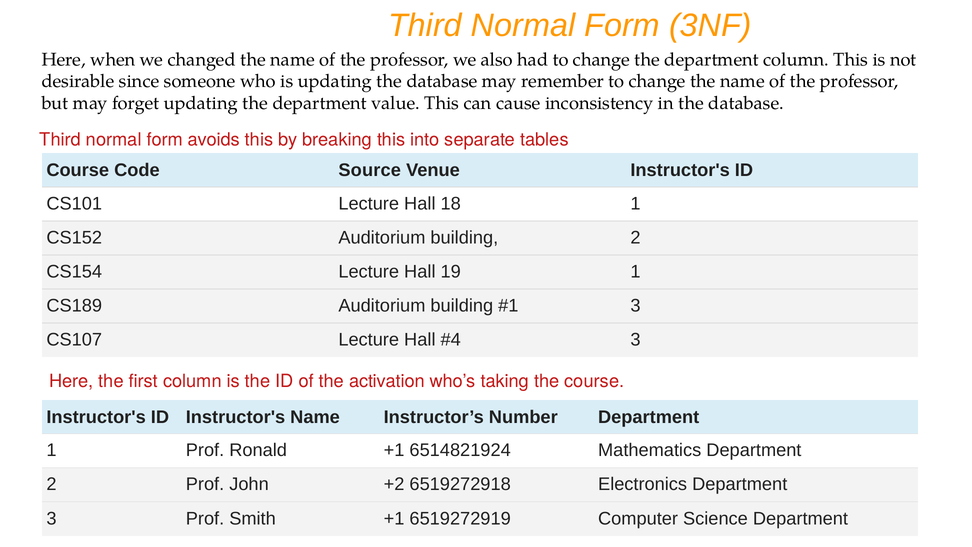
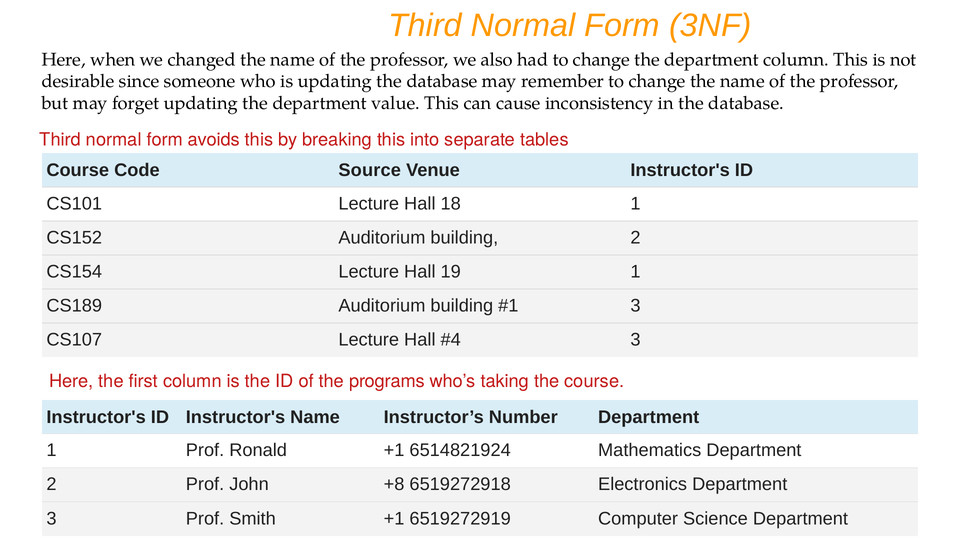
activation: activation -> programs
+2: +2 -> +8
